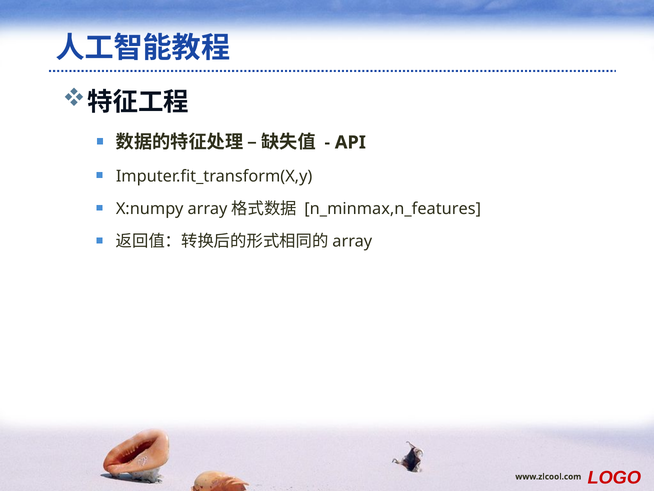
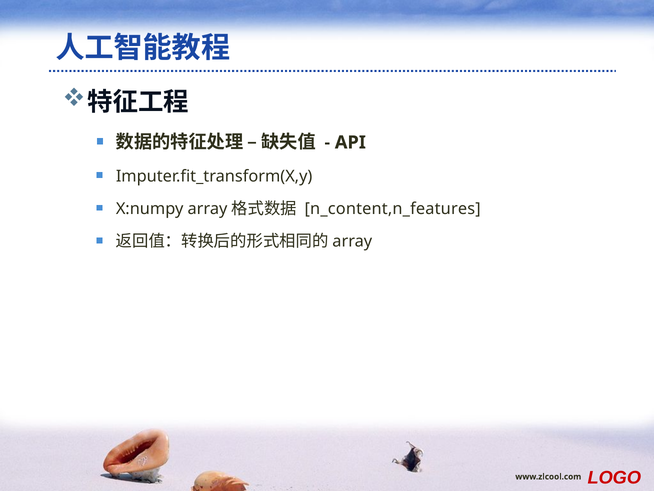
n_minmax,n_features: n_minmax,n_features -> n_content,n_features
